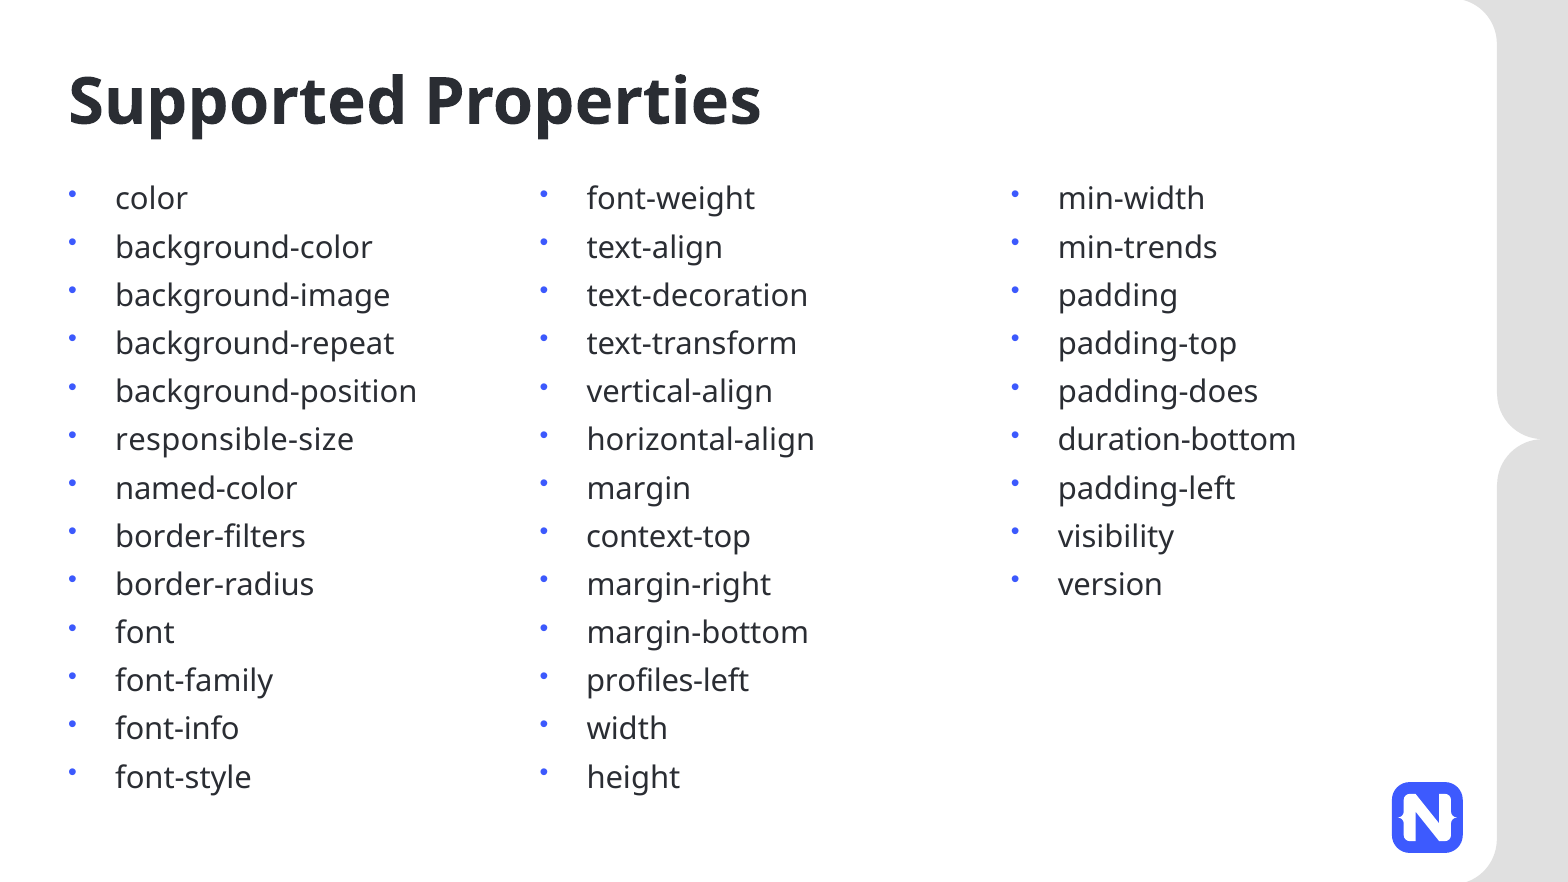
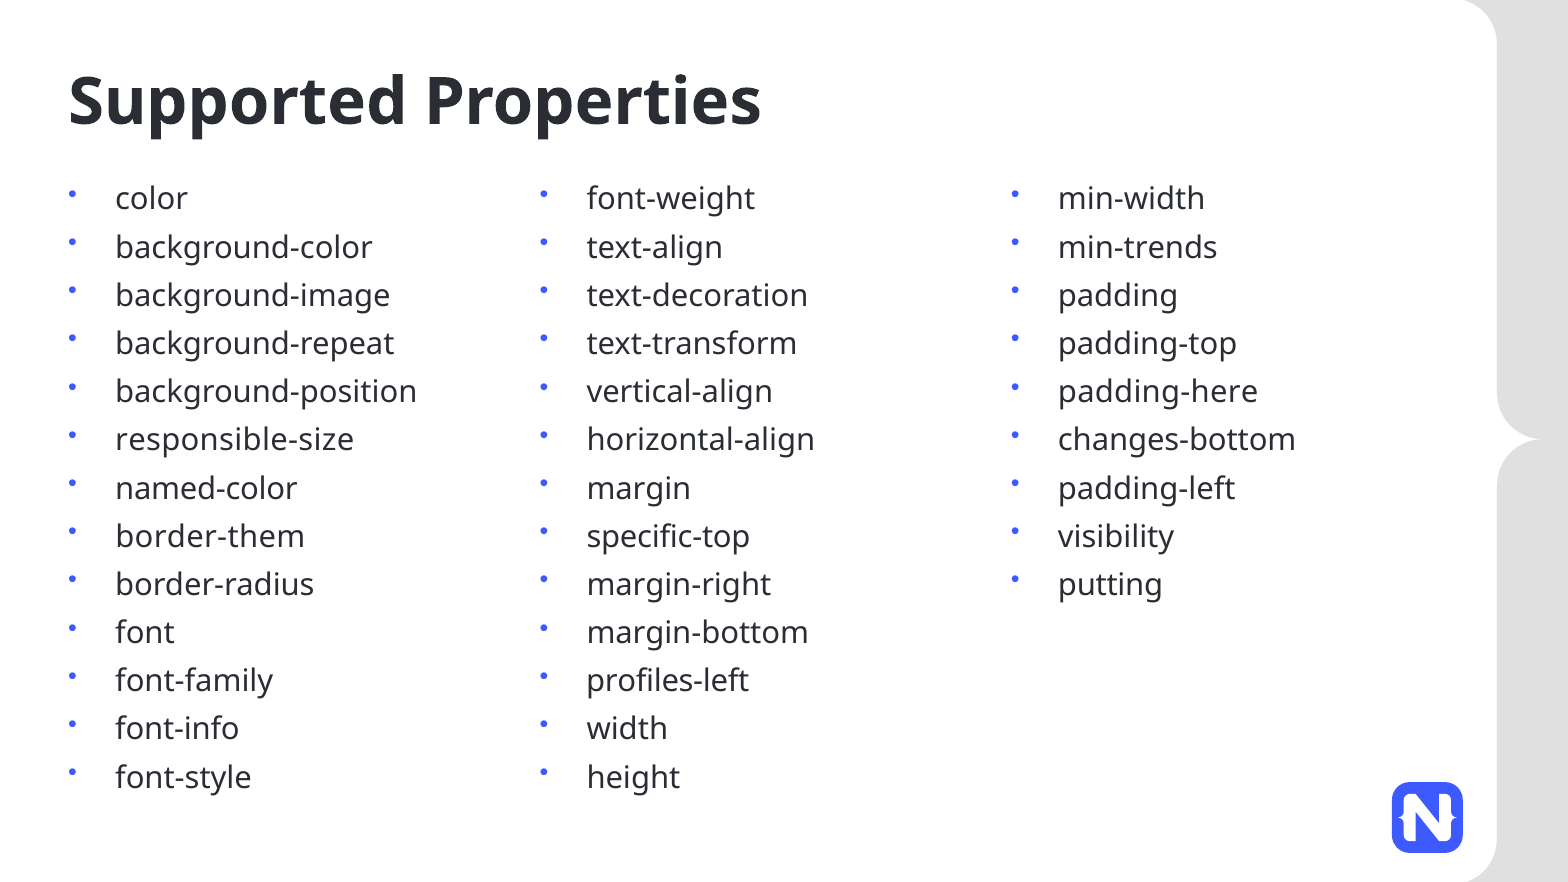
padding-does: padding-does -> padding-here
duration-bottom: duration-bottom -> changes-bottom
border-filters: border-filters -> border-them
context-top: context-top -> specific-top
version: version -> putting
